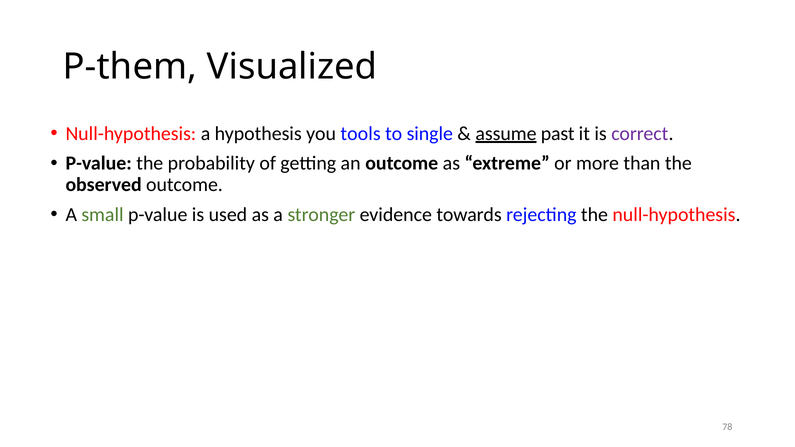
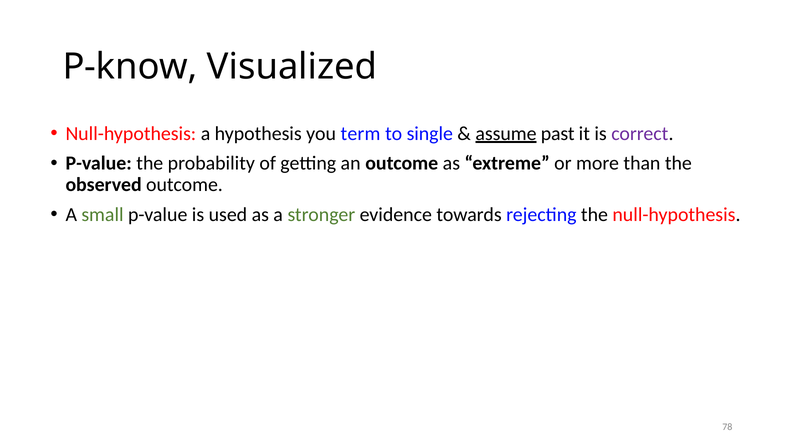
P-them: P-them -> P-know
tools: tools -> term
